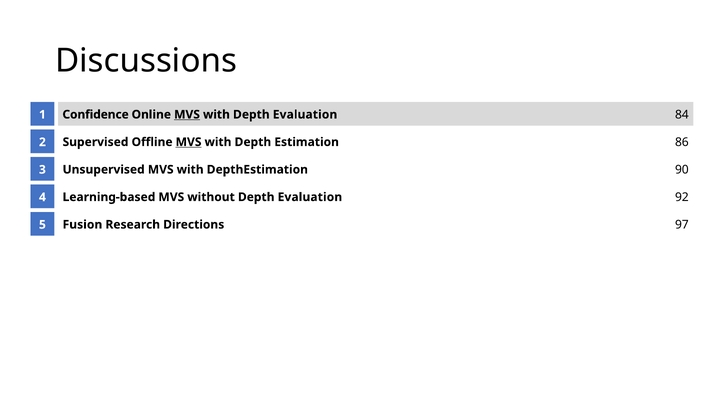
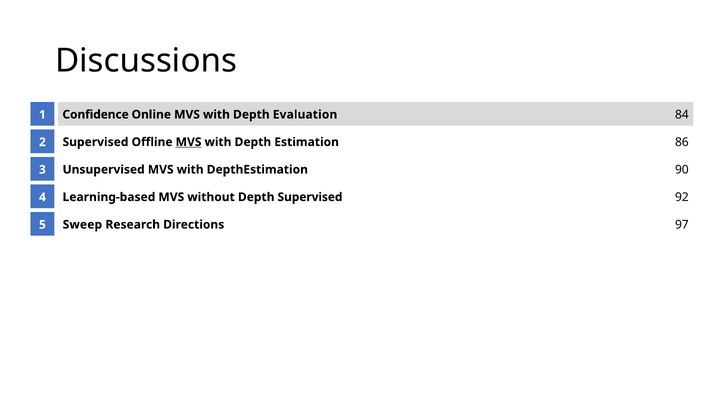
MVS at (187, 115) underline: present -> none
without Depth Evaluation: Evaluation -> Supervised
Fusion: Fusion -> Sweep
